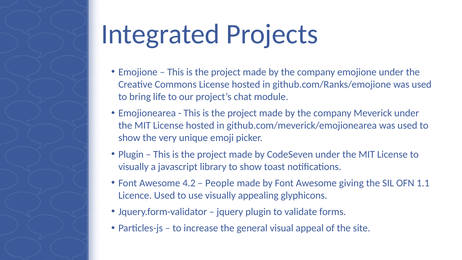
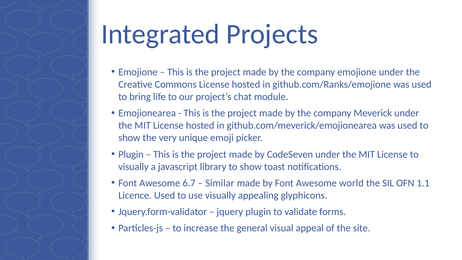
4.2: 4.2 -> 6.7
People: People -> Similar
giving: giving -> world
